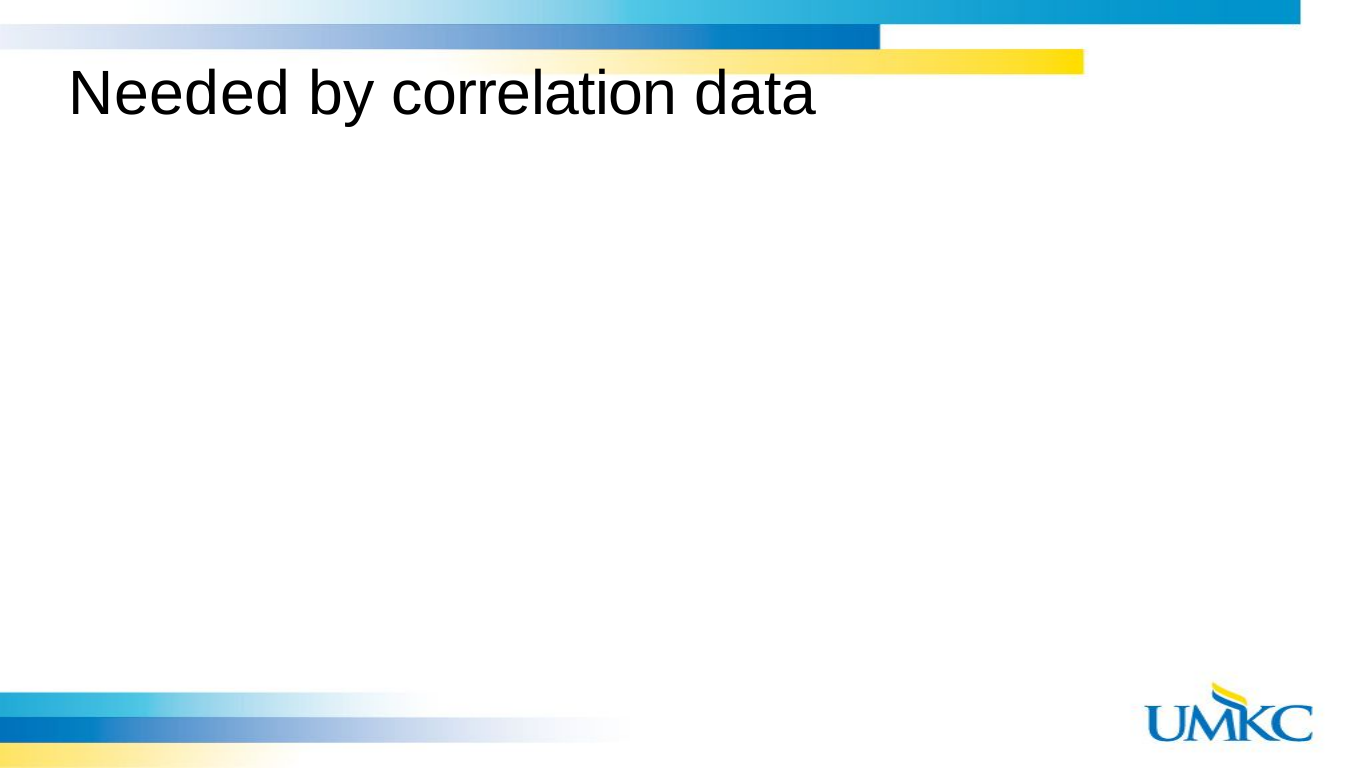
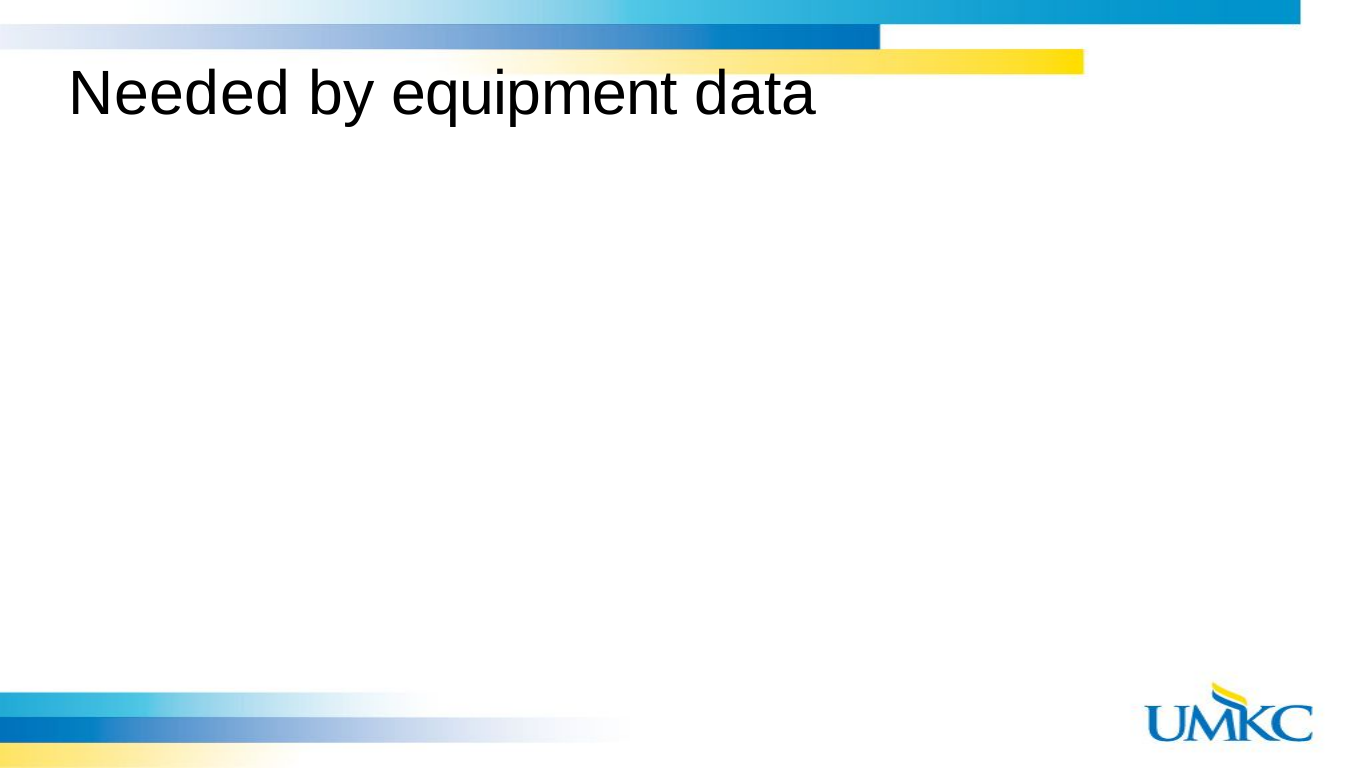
correlation: correlation -> equipment
